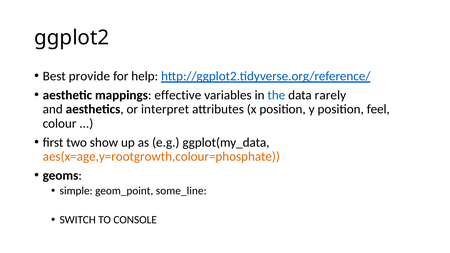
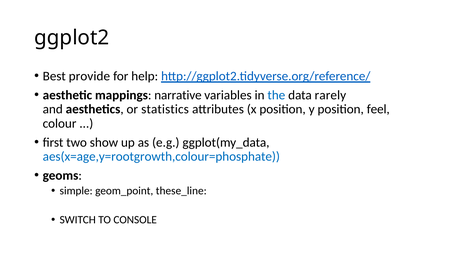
effective: effective -> narrative
interpret: interpret -> statistics
aes(x=age,y=rootgrowth,colour=phosphate colour: orange -> blue
some_line: some_line -> these_line
